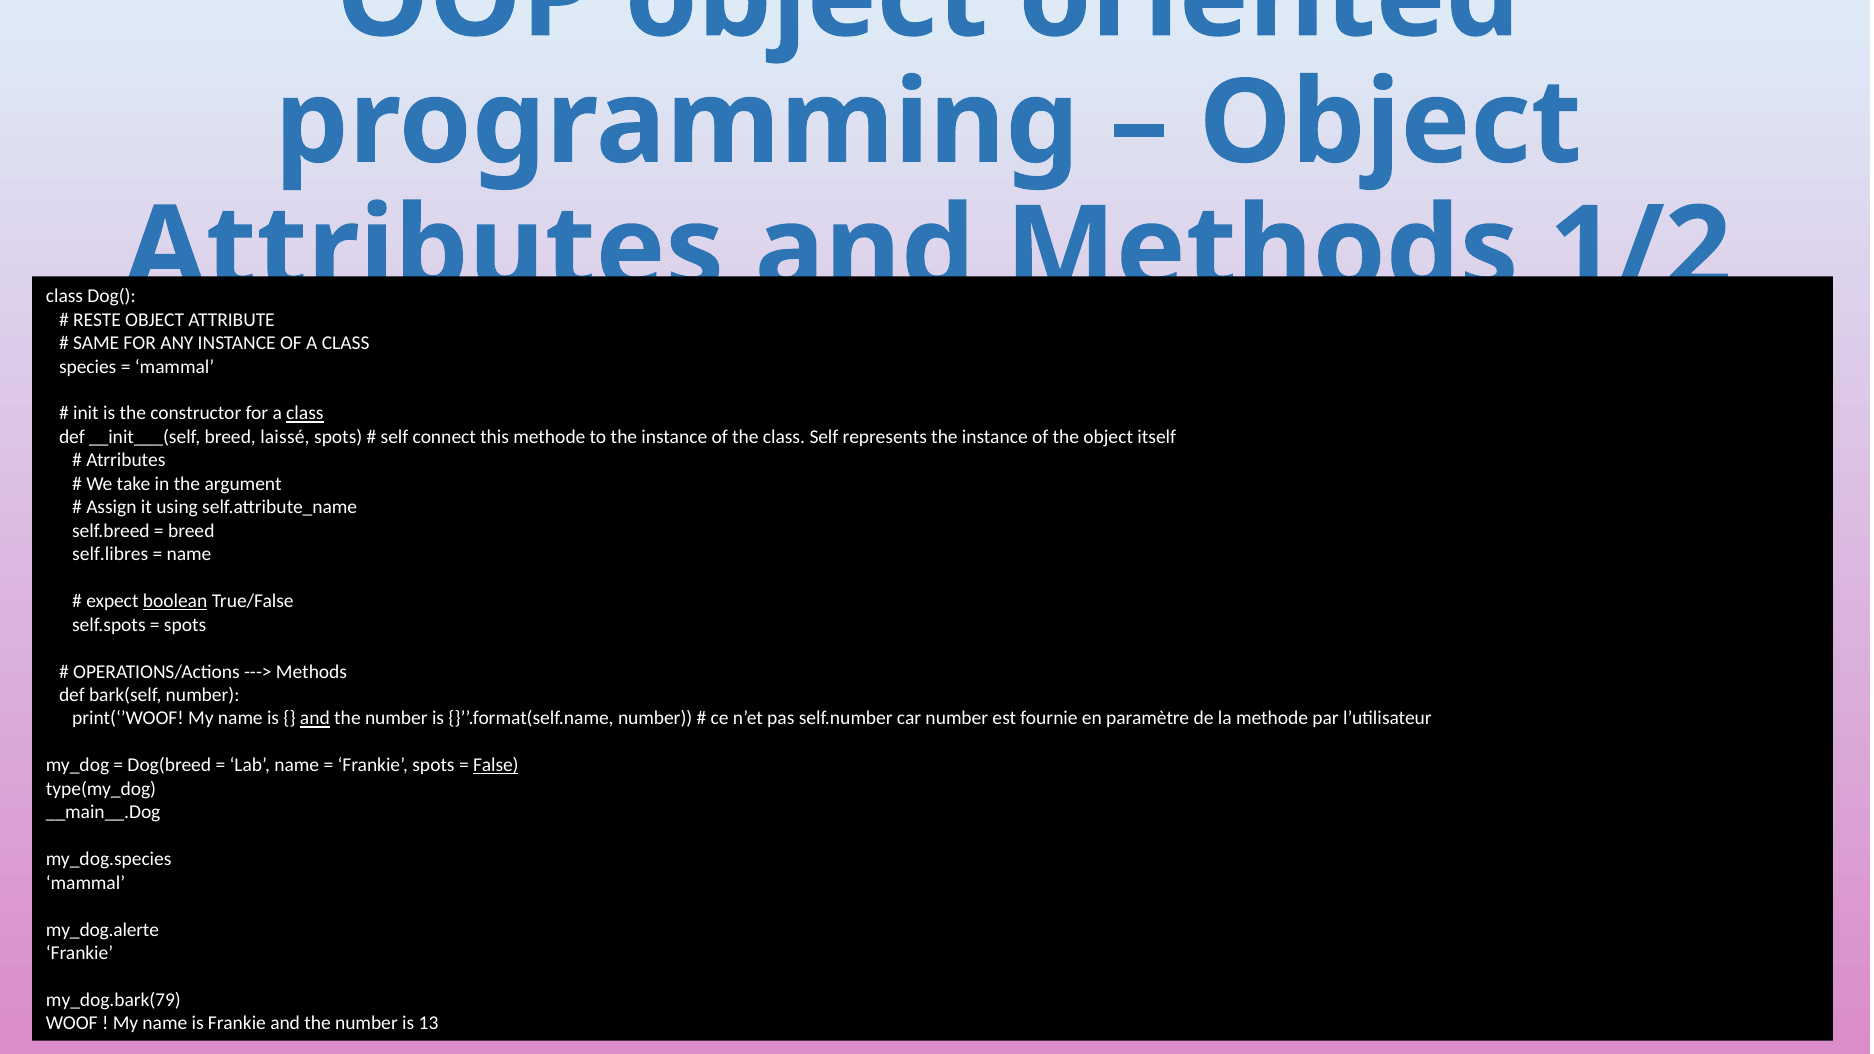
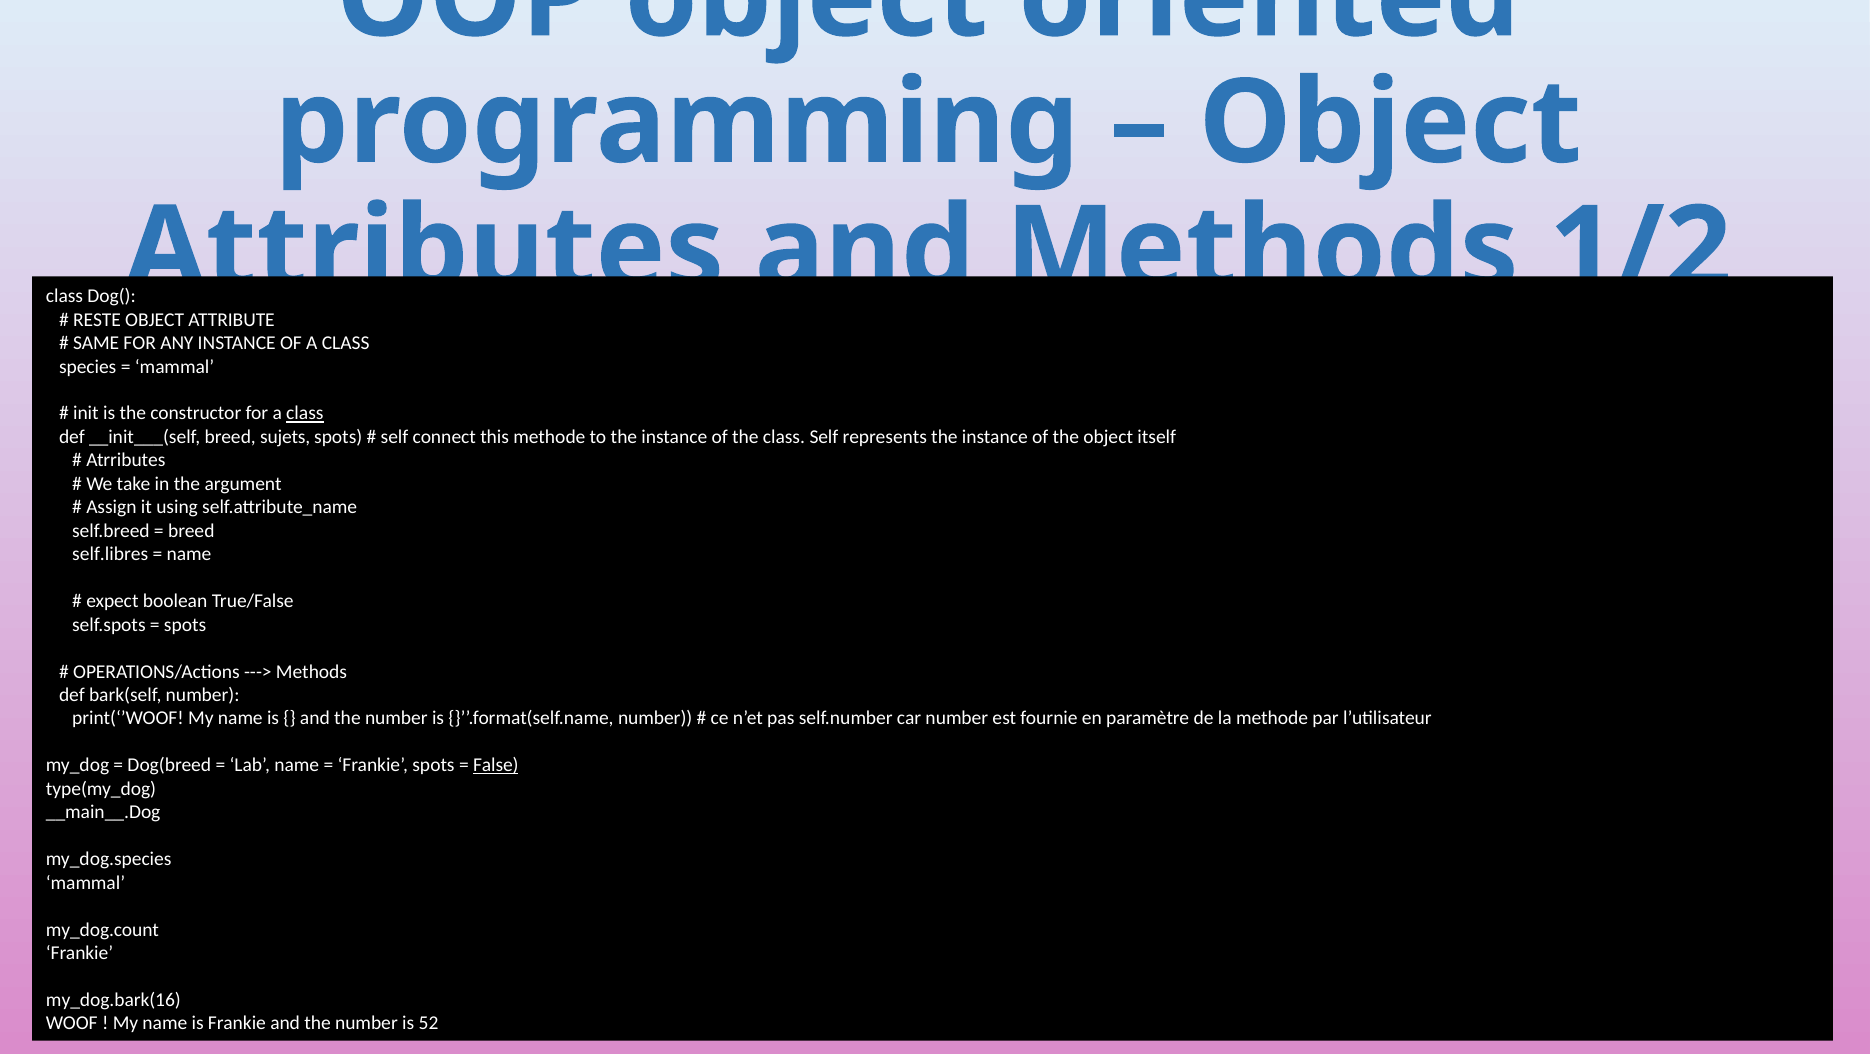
laissé: laissé -> sujets
boolean underline: present -> none
and at (315, 719) underline: present -> none
my_dog.alerte: my_dog.alerte -> my_dog.count
my_dog.bark(79: my_dog.bark(79 -> my_dog.bark(16
13: 13 -> 52
